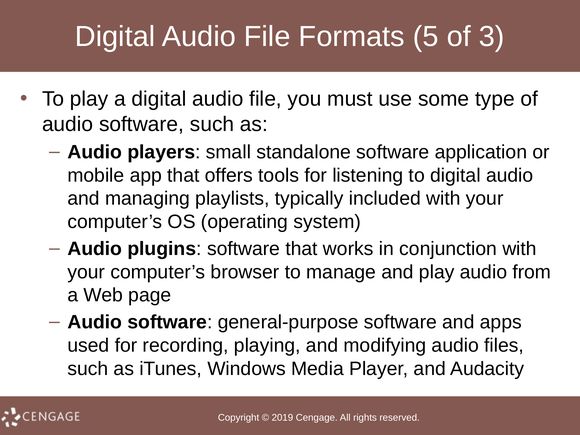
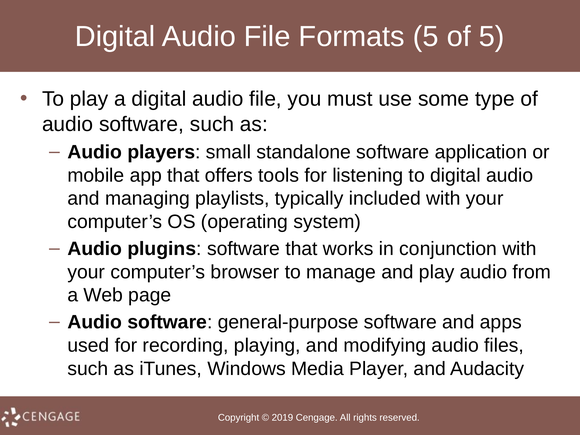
of 3: 3 -> 5
